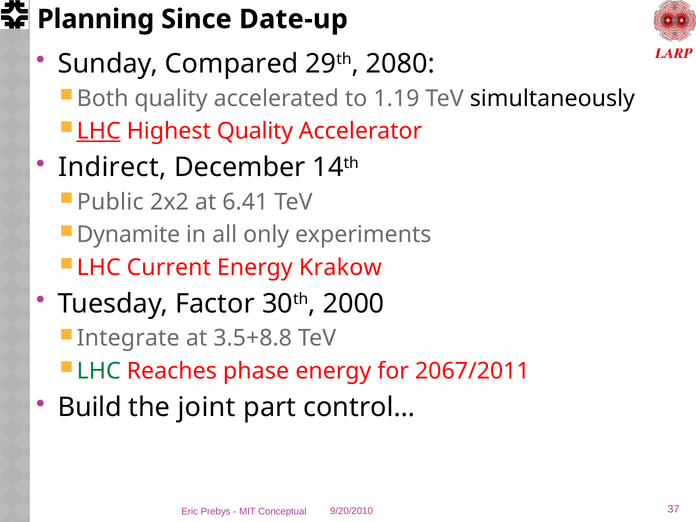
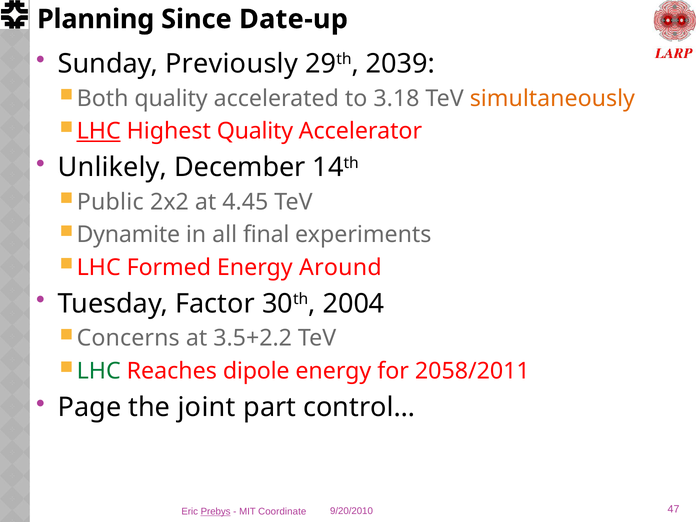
Compared: Compared -> Previously
2080: 2080 -> 2039
1.19: 1.19 -> 3.18
simultaneously colour: black -> orange
Indirect: Indirect -> Unlikely
6.41: 6.41 -> 4.45
only: only -> final
Current: Current -> Formed
Krakow: Krakow -> Around
2000: 2000 -> 2004
Integrate: Integrate -> Concerns
3.5+8.8: 3.5+8.8 -> 3.5+2.2
phase: phase -> dipole
2067/2011: 2067/2011 -> 2058/2011
Build: Build -> Page
37: 37 -> 47
Prebys underline: none -> present
Conceptual: Conceptual -> Coordinate
